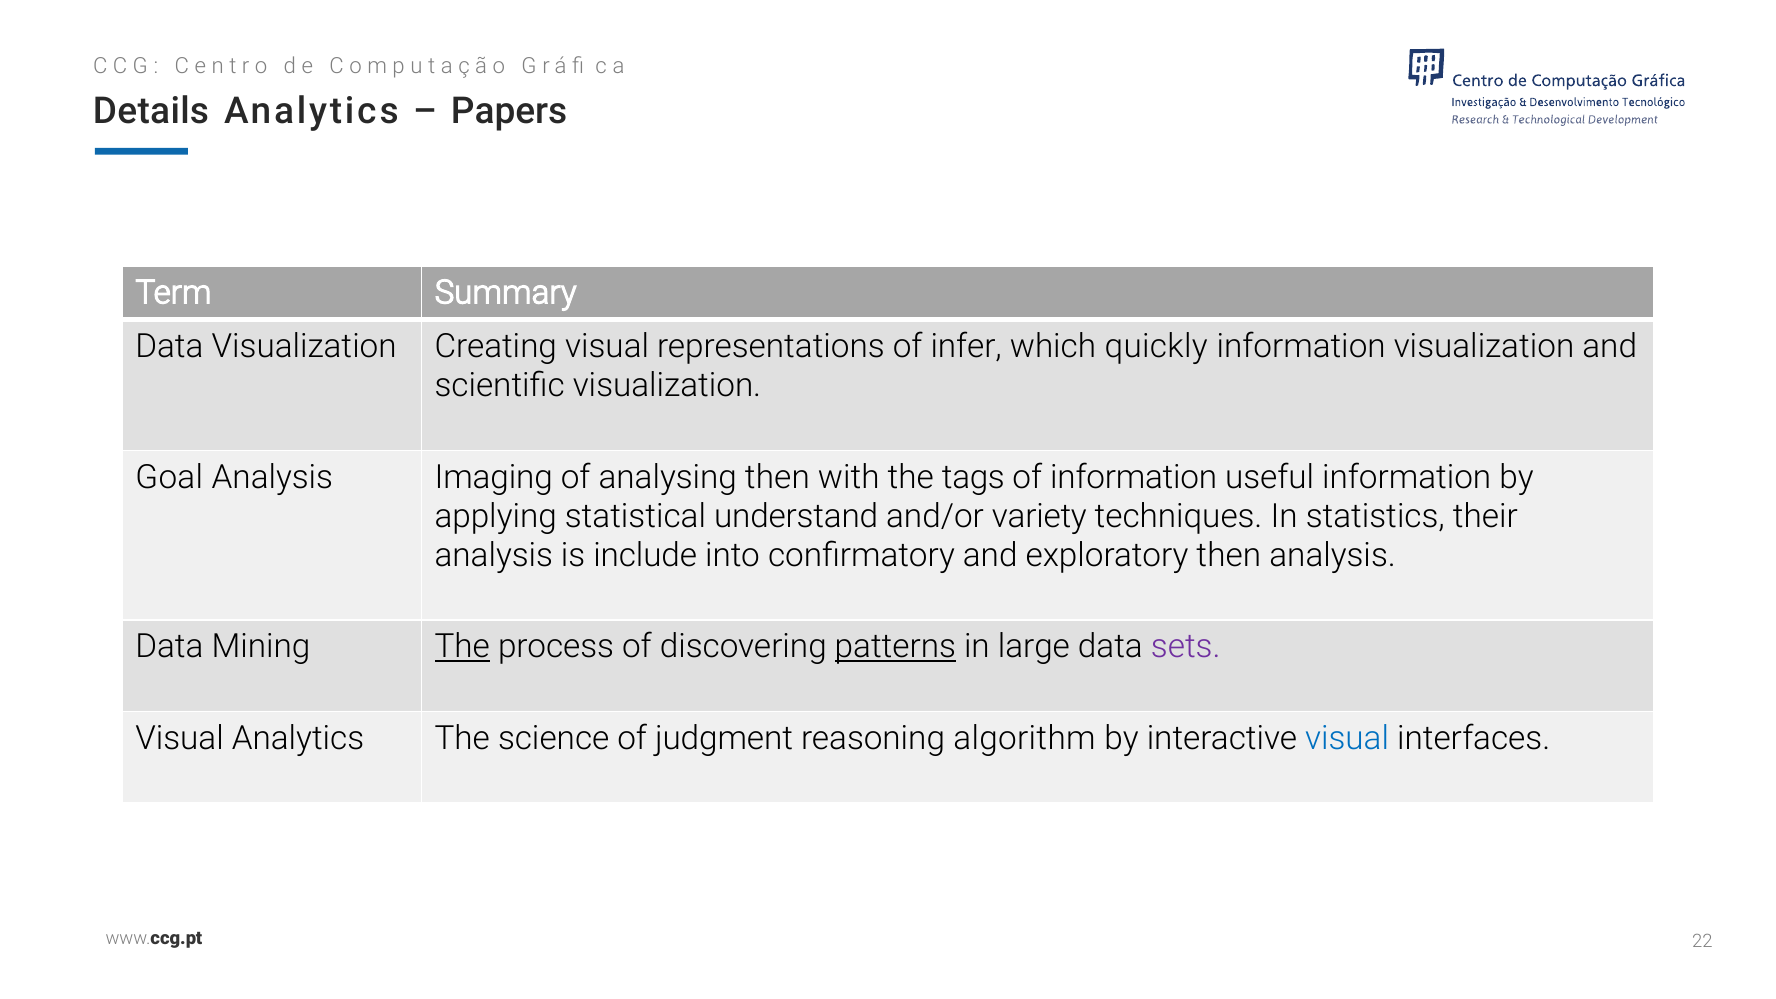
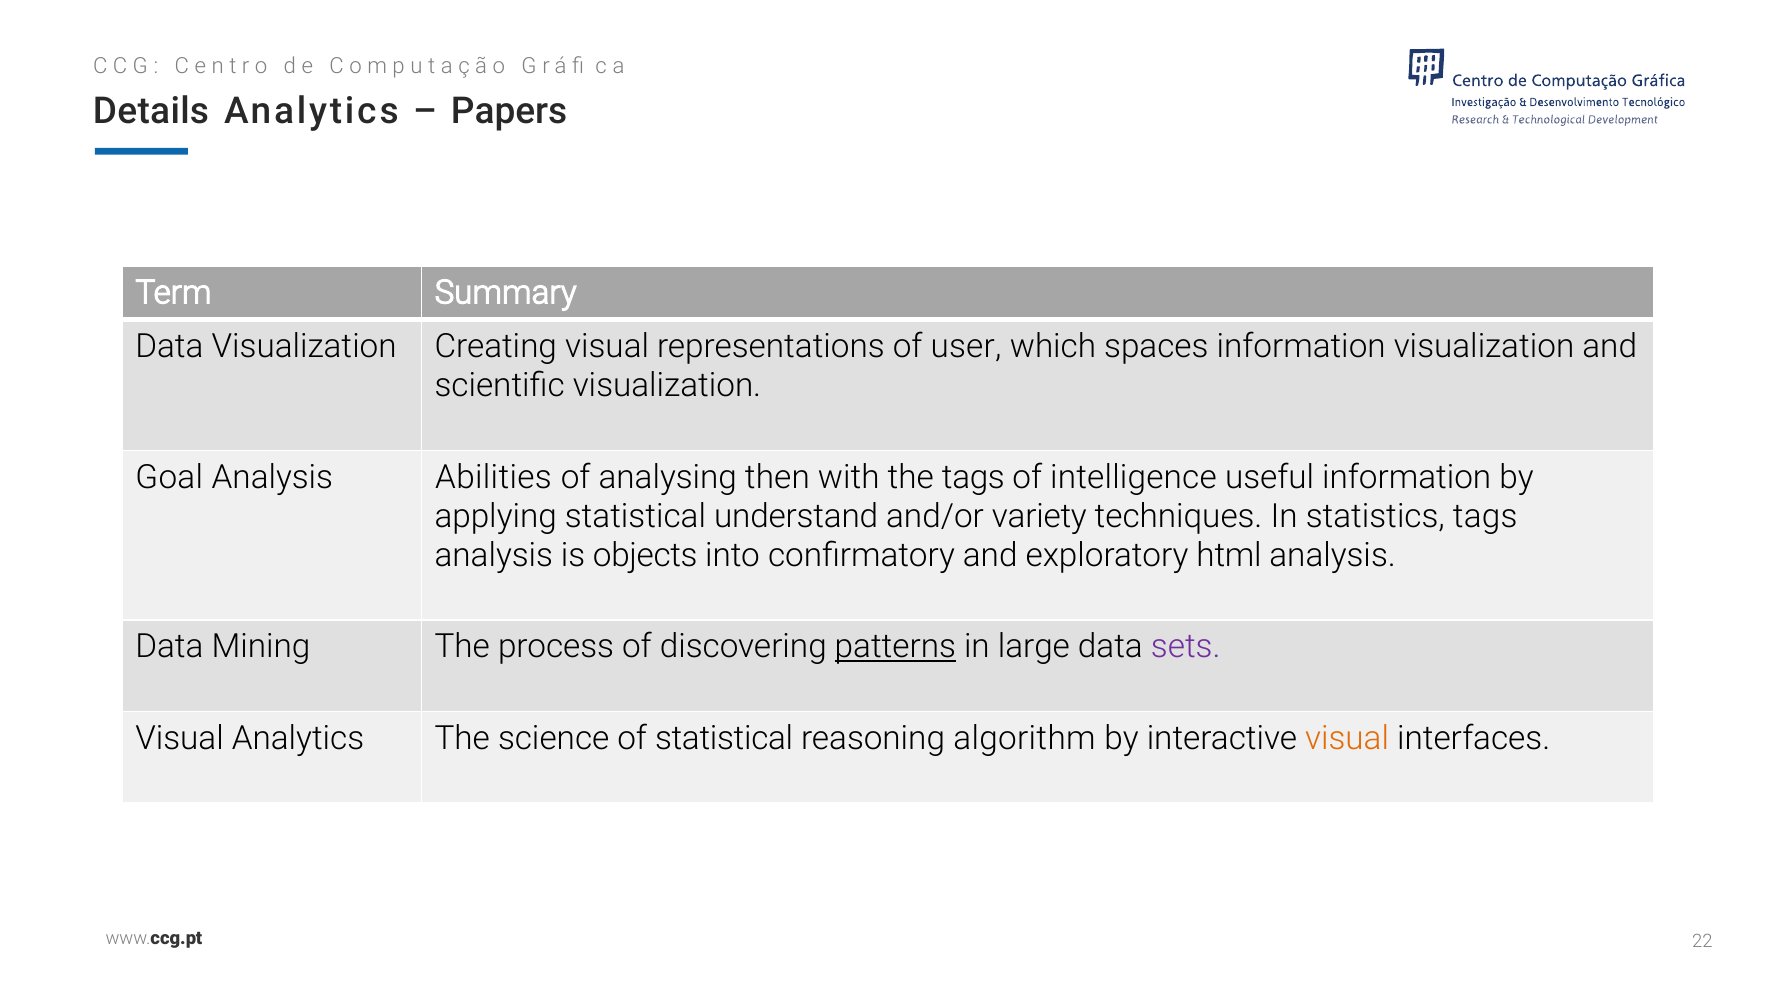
infer: infer -> user
quickly: quickly -> spaces
Imaging: Imaging -> Abilities
of information: information -> intelligence
statistics their: their -> tags
include: include -> objects
exploratory then: then -> html
The at (462, 647) underline: present -> none
of judgment: judgment -> statistical
visual at (1347, 738) colour: blue -> orange
